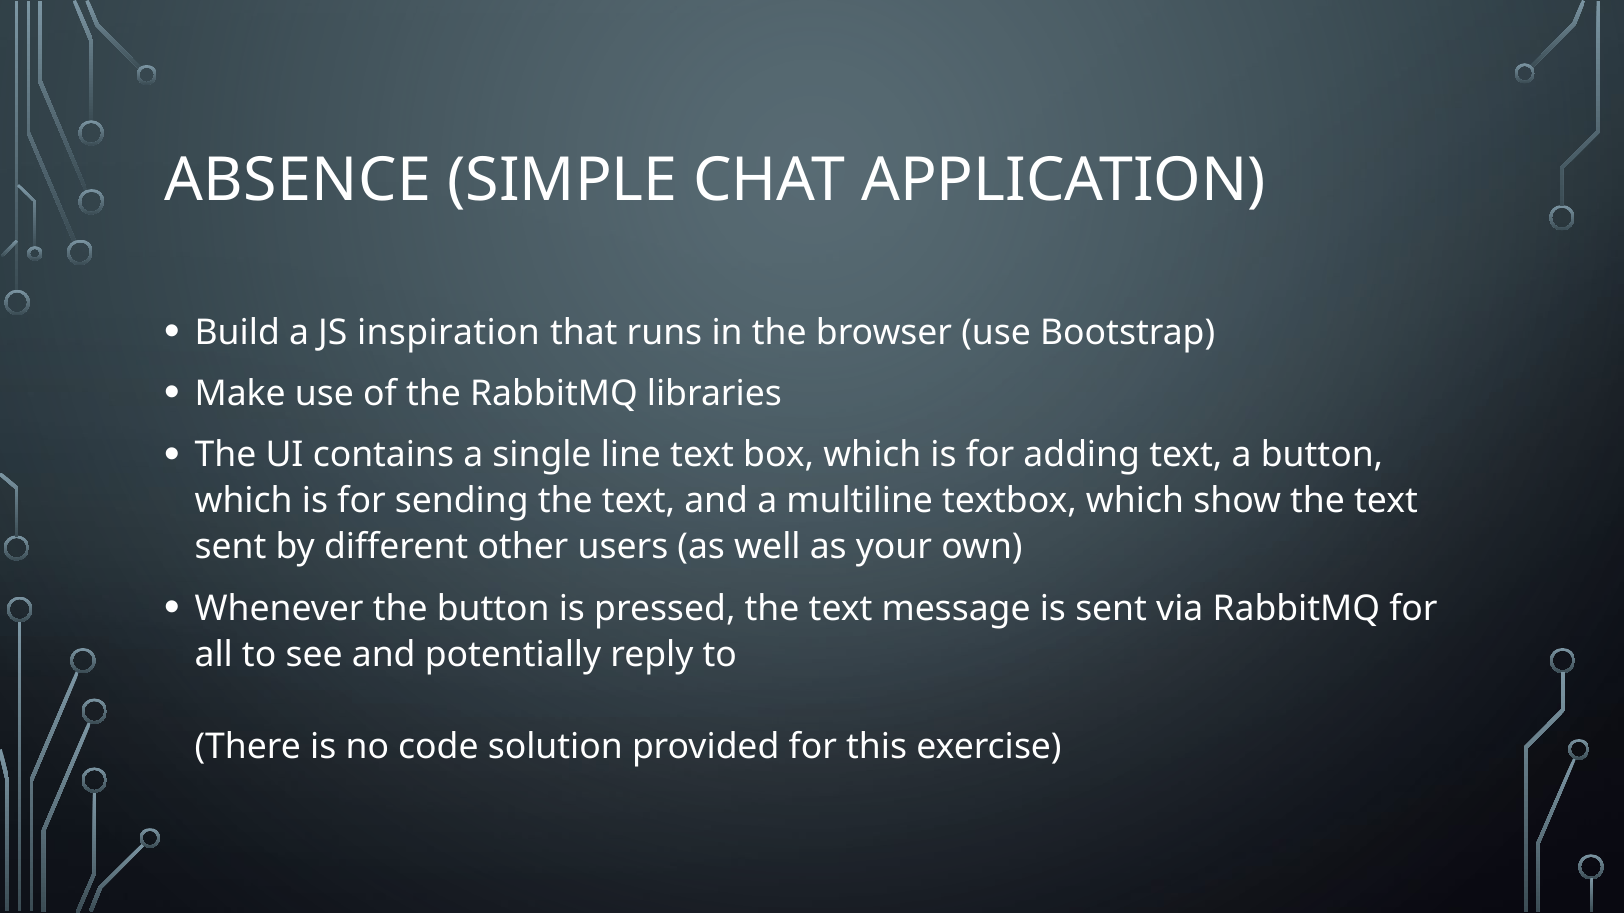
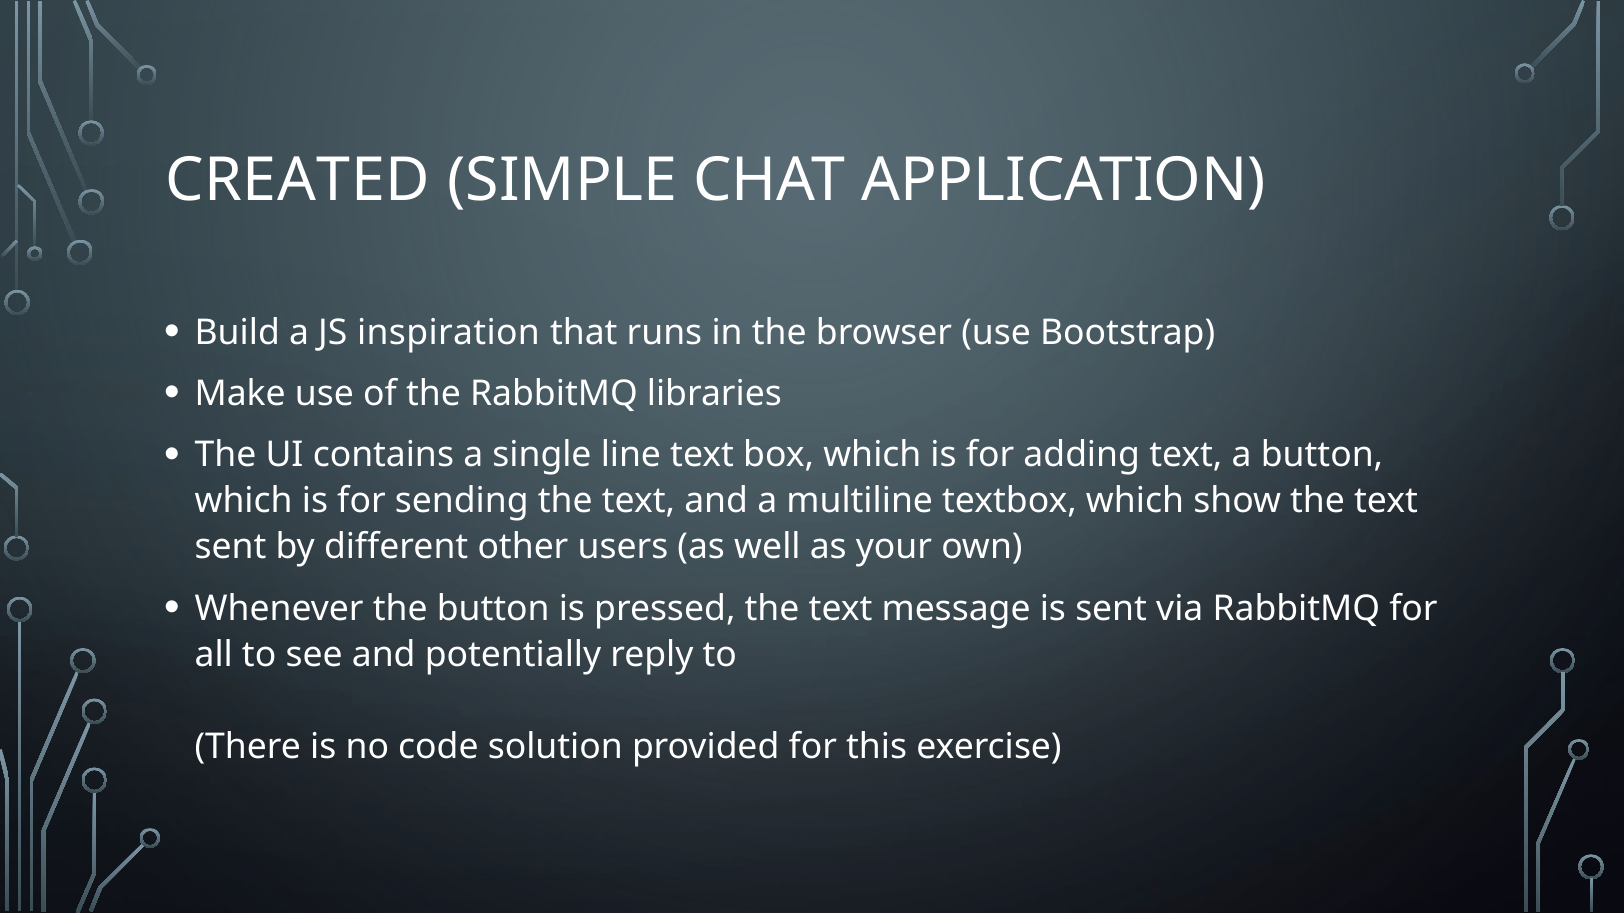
ABSENCE: ABSENCE -> CREATED
